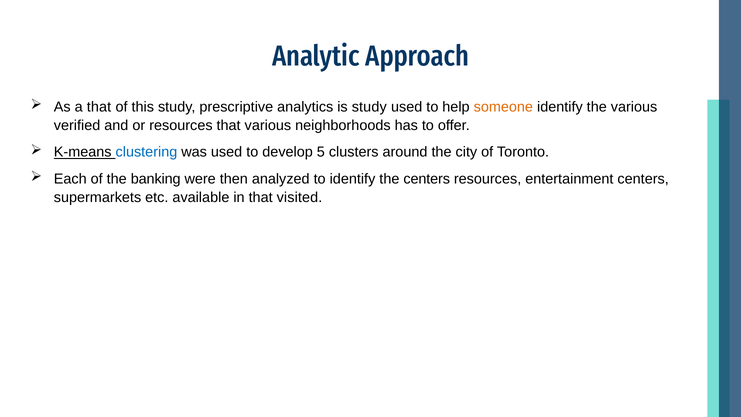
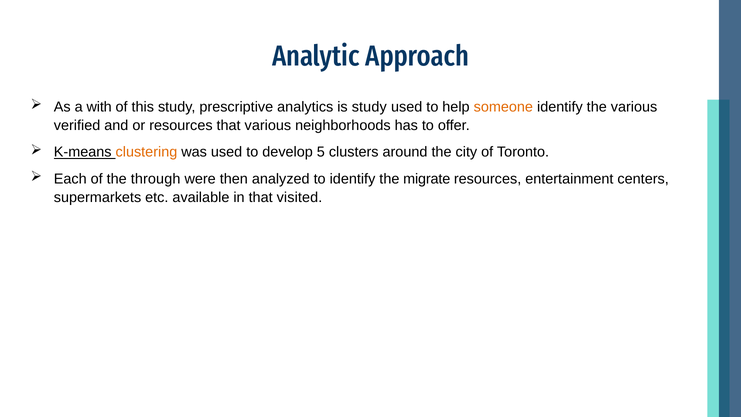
a that: that -> with
clustering colour: blue -> orange
banking: banking -> through
the centers: centers -> migrate
